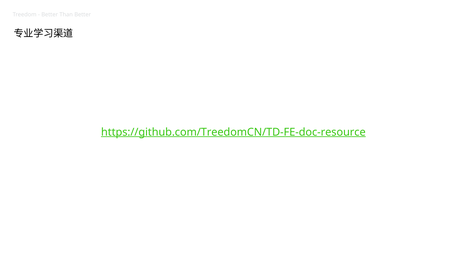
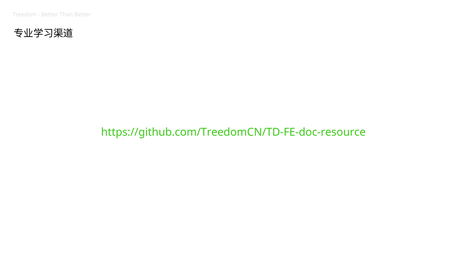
https://github.com/TreedomCN/TD-FE-doc-resource underline: present -> none
